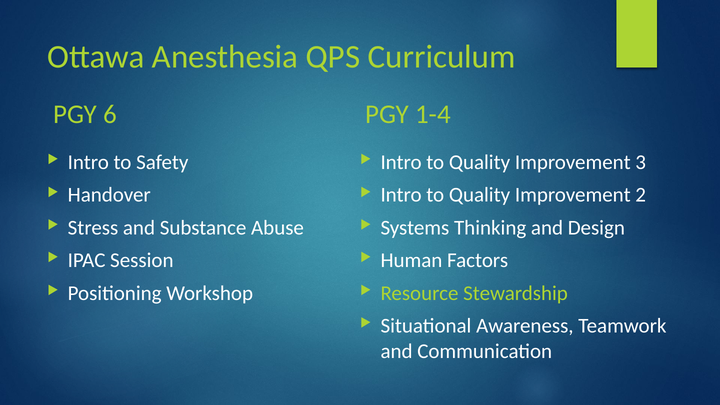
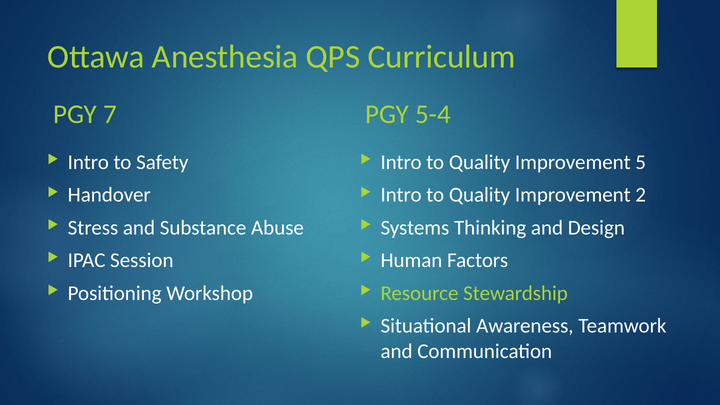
6: 6 -> 7
1-4: 1-4 -> 5-4
3: 3 -> 5
